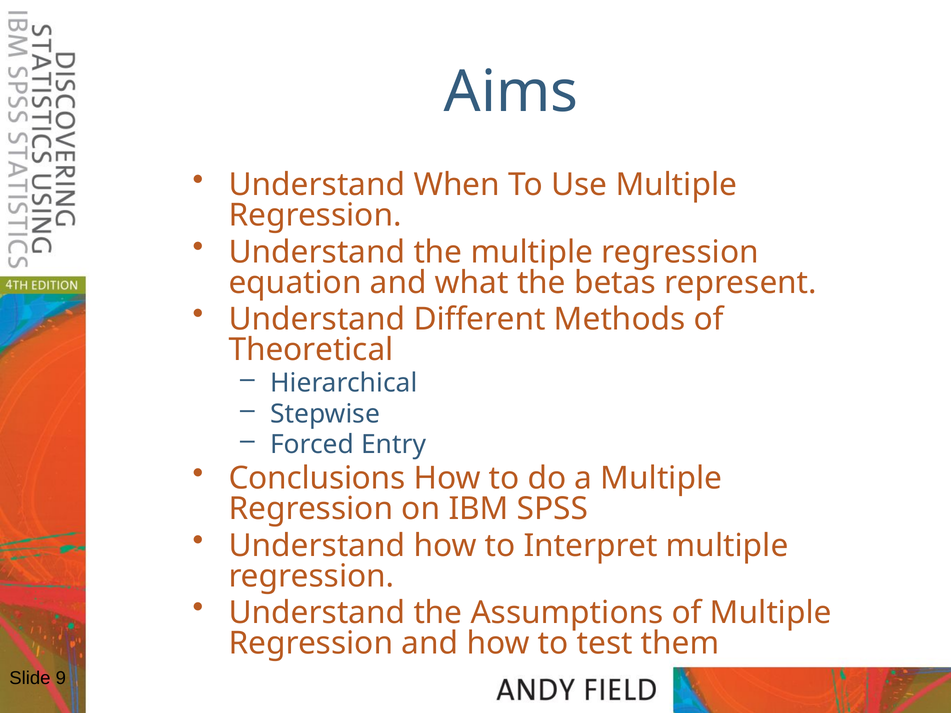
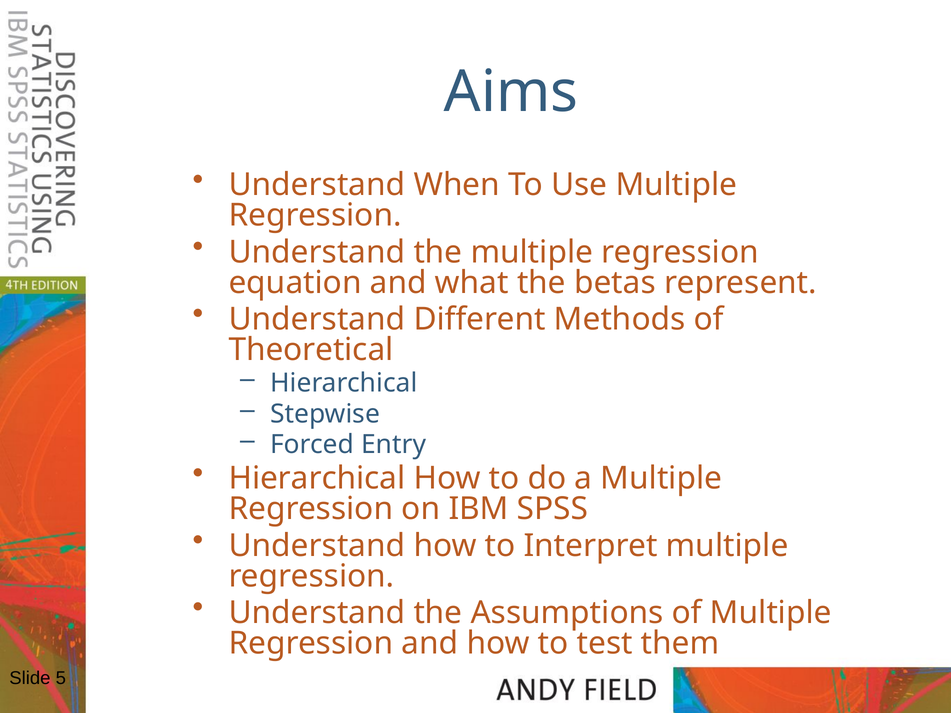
Conclusions at (317, 479): Conclusions -> Hierarchical
9: 9 -> 5
